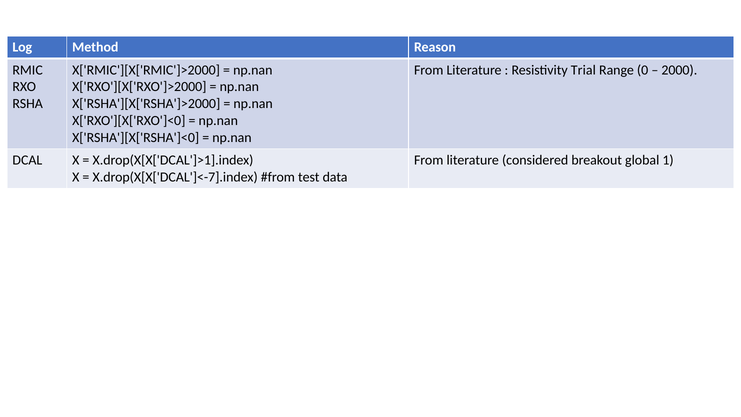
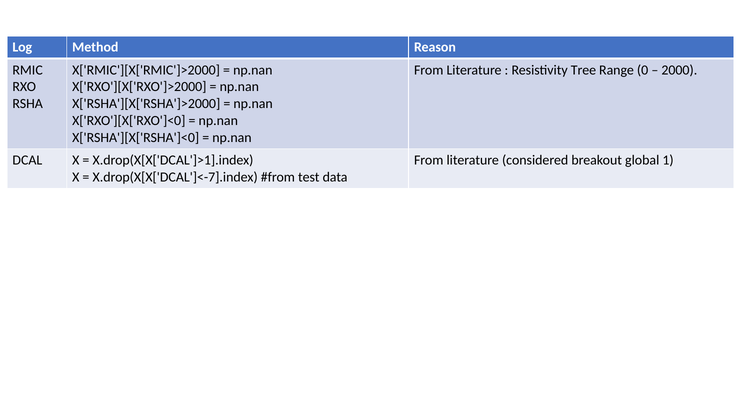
Trial: Trial -> Tree
